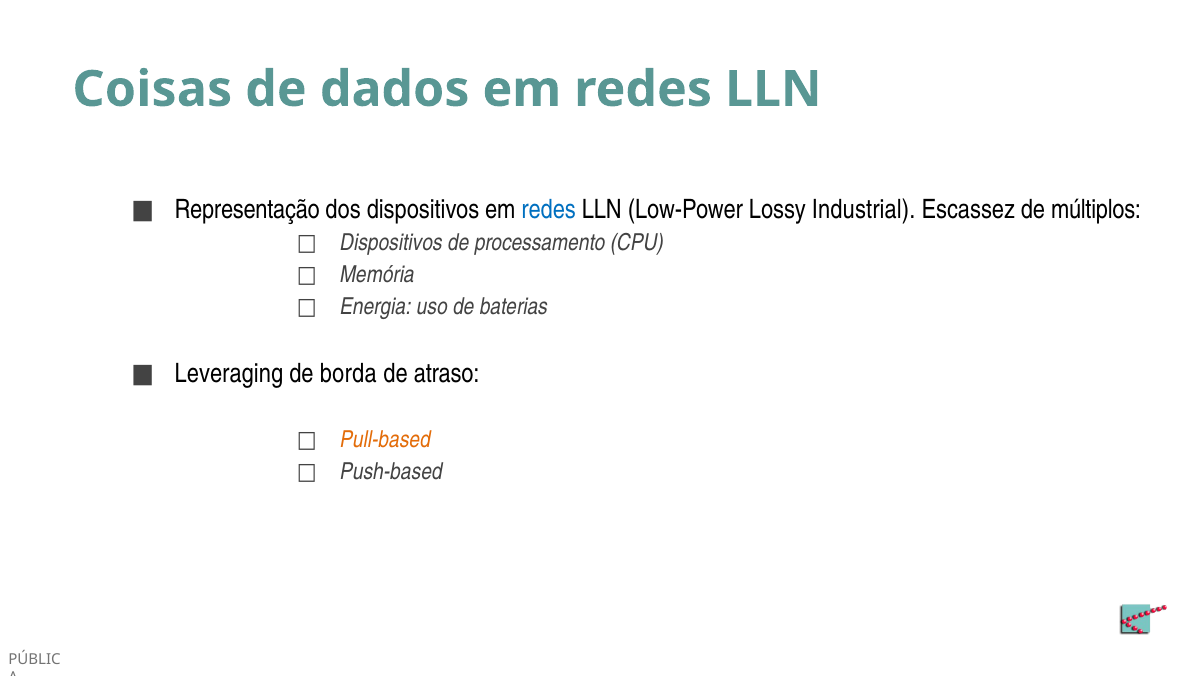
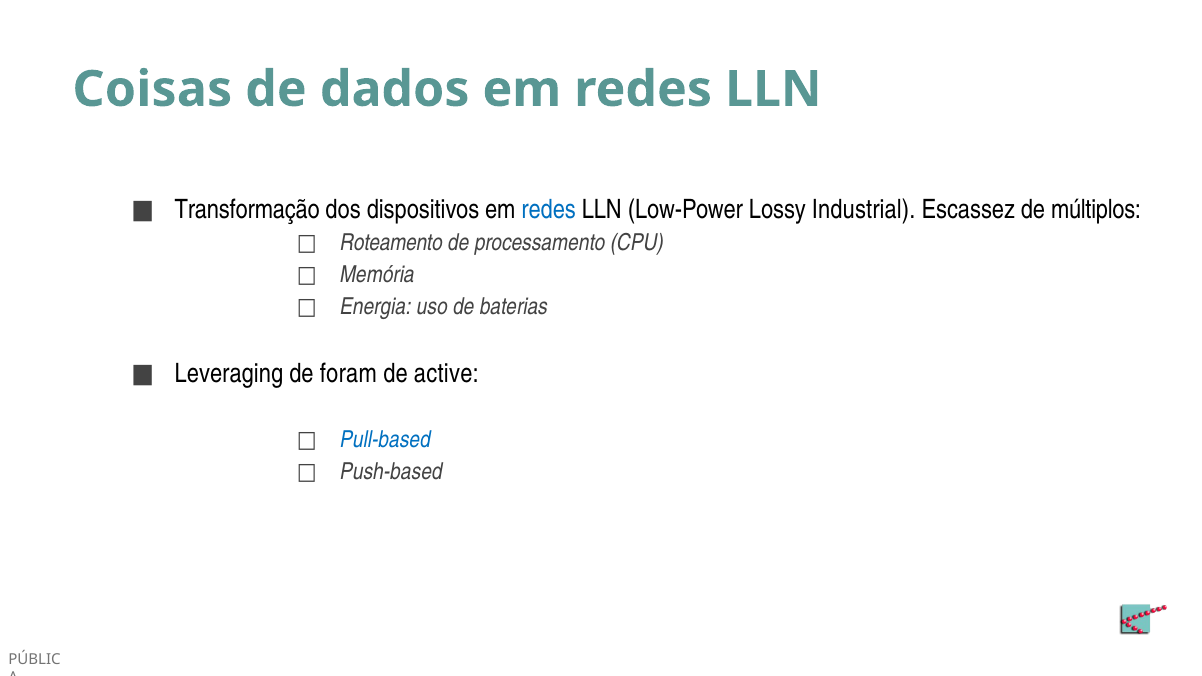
Representação: Representação -> Transformação
Dispositivos at (391, 243): Dispositivos -> Roteamento
borda: borda -> foram
atraso: atraso -> active
Pull-based colour: orange -> blue
